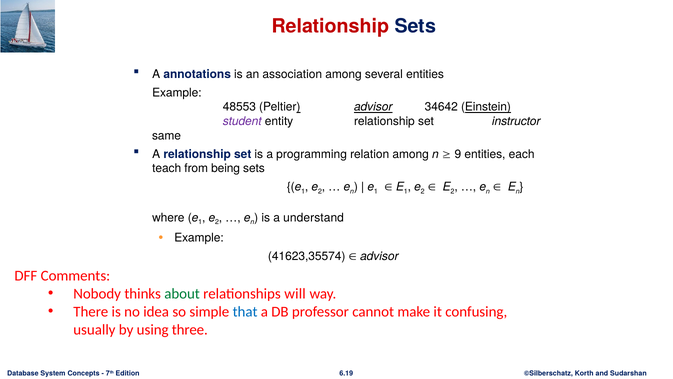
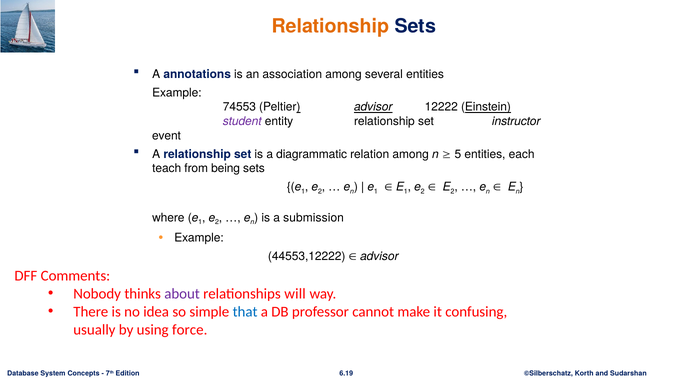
Relationship at (330, 26) colour: red -> orange
48553: 48553 -> 74553
34642: 34642 -> 12222
same: same -> event
programming: programming -> diagrammatic
9: 9 -> 5
understand: understand -> submission
41623,35574: 41623,35574 -> 44553,12222
about colour: green -> purple
three: three -> force
